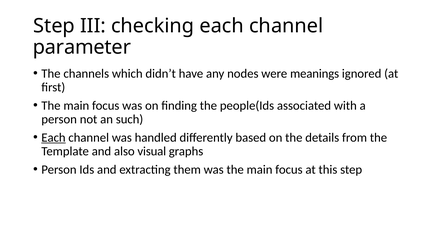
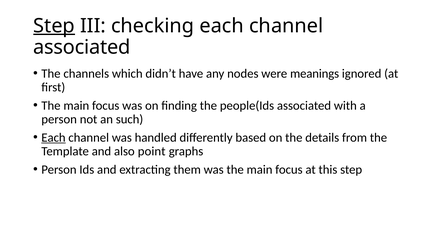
Step at (54, 26) underline: none -> present
parameter at (82, 47): parameter -> associated
visual: visual -> point
